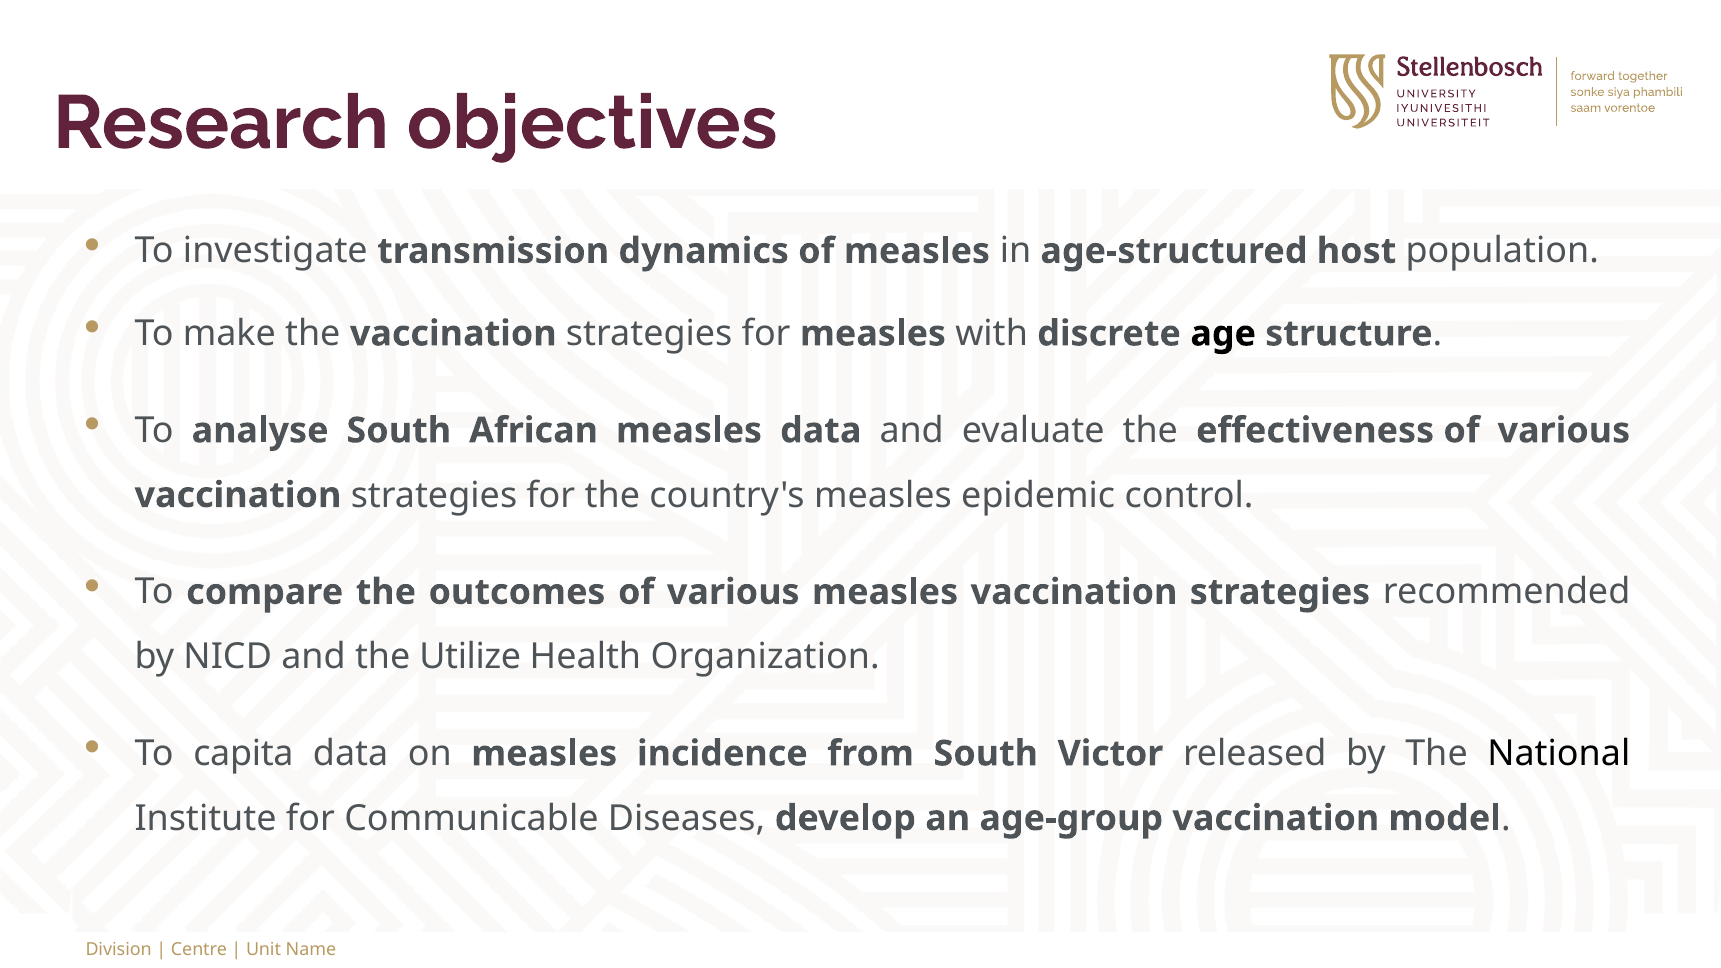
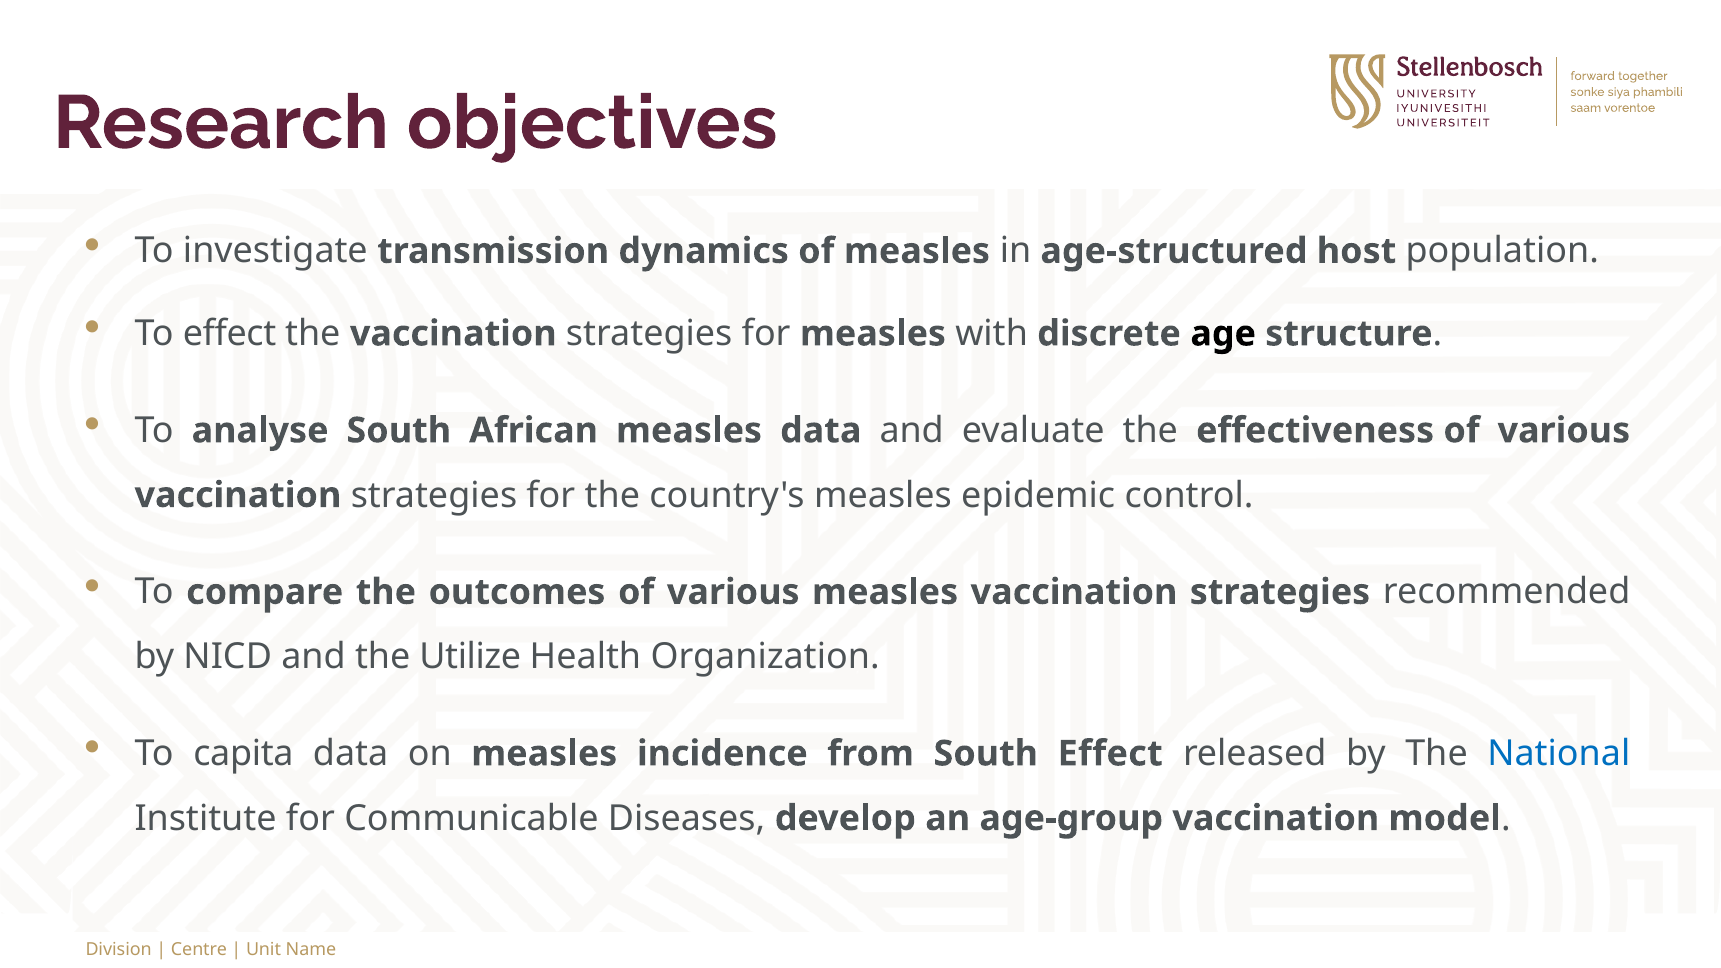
To make: make -> effect
South Victor: Victor -> Effect
National colour: black -> blue
